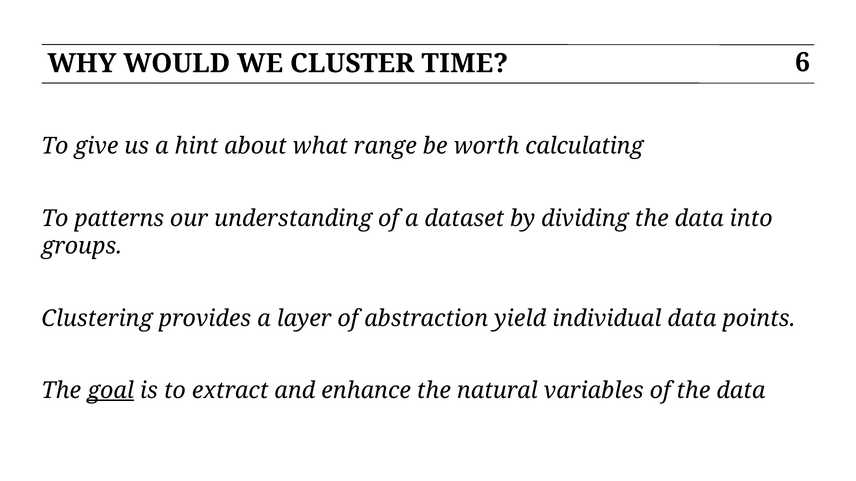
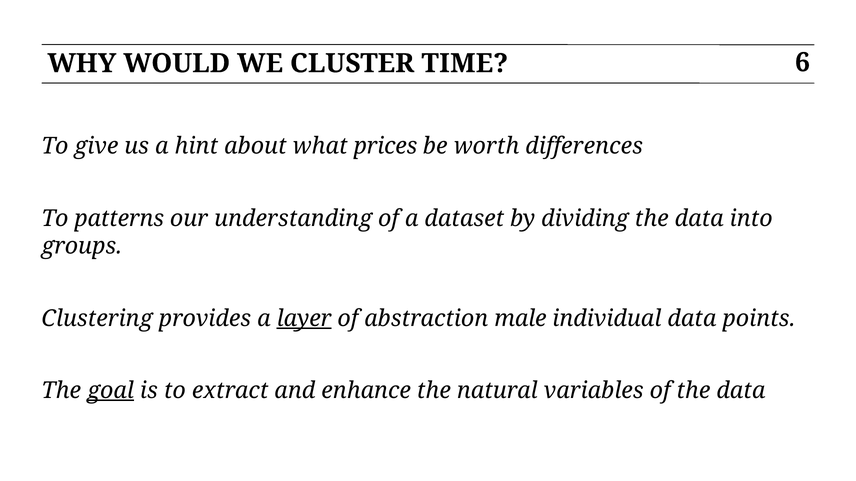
range: range -> prices
calculating: calculating -> differences
layer underline: none -> present
yield: yield -> male
